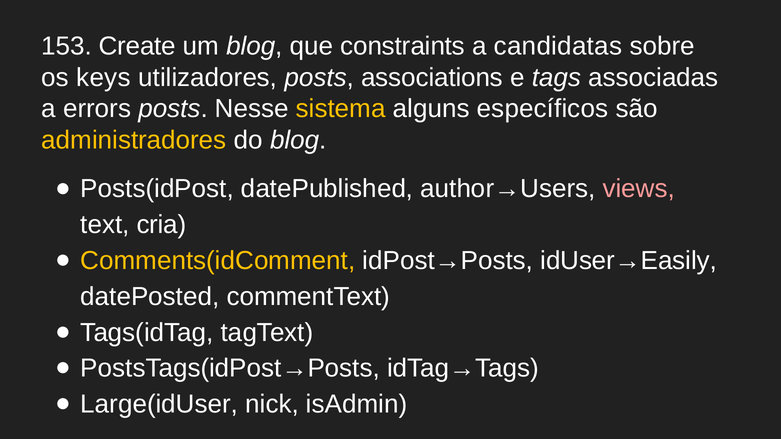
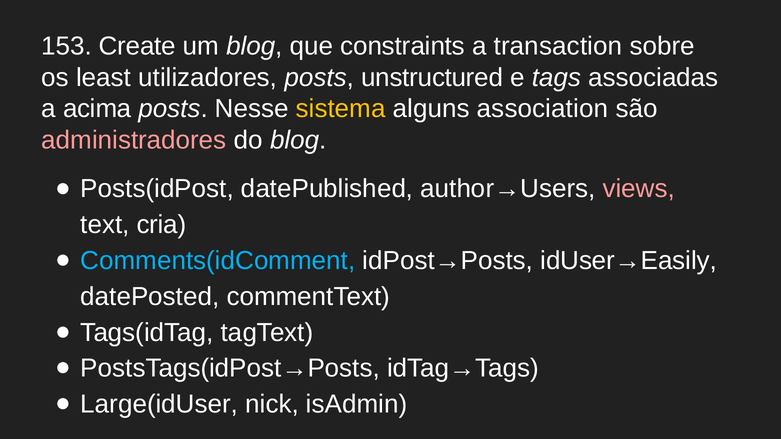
candidatas: candidatas -> transaction
keys: keys -> least
associations: associations -> unstructured
errors: errors -> acima
específicos: específicos -> association
administradores colour: yellow -> pink
Comments(idComment colour: yellow -> light blue
